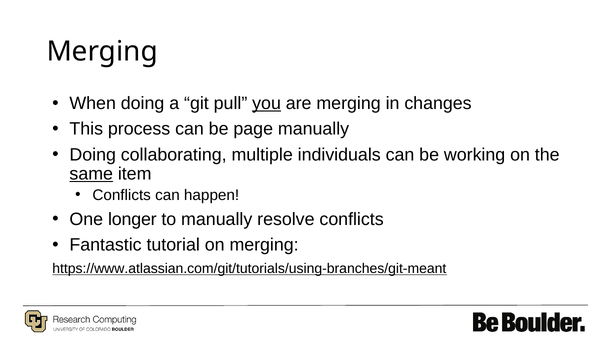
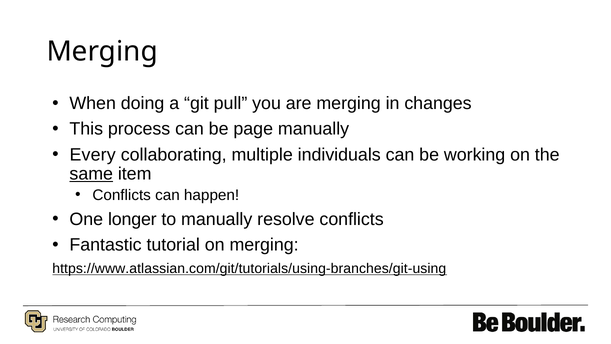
you underline: present -> none
Doing at (93, 155): Doing -> Every
https://www.atlassian.com/git/tutorials/using-branches/git-meant: https://www.atlassian.com/git/tutorials/using-branches/git-meant -> https://www.atlassian.com/git/tutorials/using-branches/git-using
